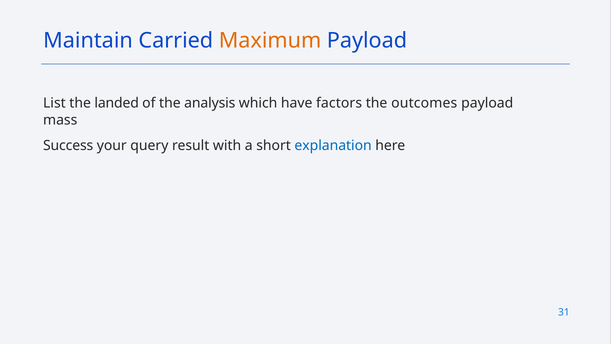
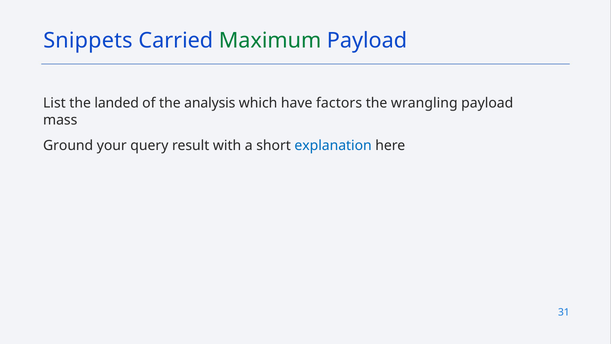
Maintain: Maintain -> Snippets
Maximum colour: orange -> green
outcomes: outcomes -> wrangling
Success: Success -> Ground
